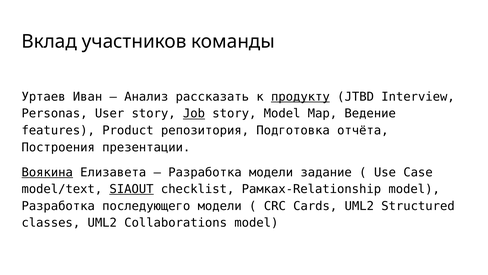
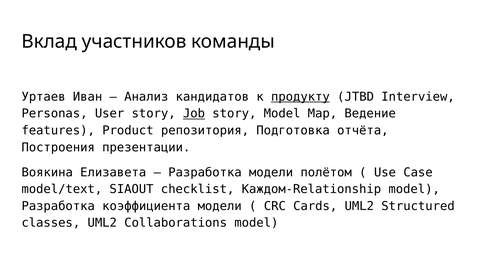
рассказать: рассказать -> кандидатов
Воякина underline: present -> none
задание: задание -> полётом
SIAOUT underline: present -> none
Рамках-Relationship: Рамках-Relationship -> Каждом-Relationship
последующего: последующего -> коэффициента
